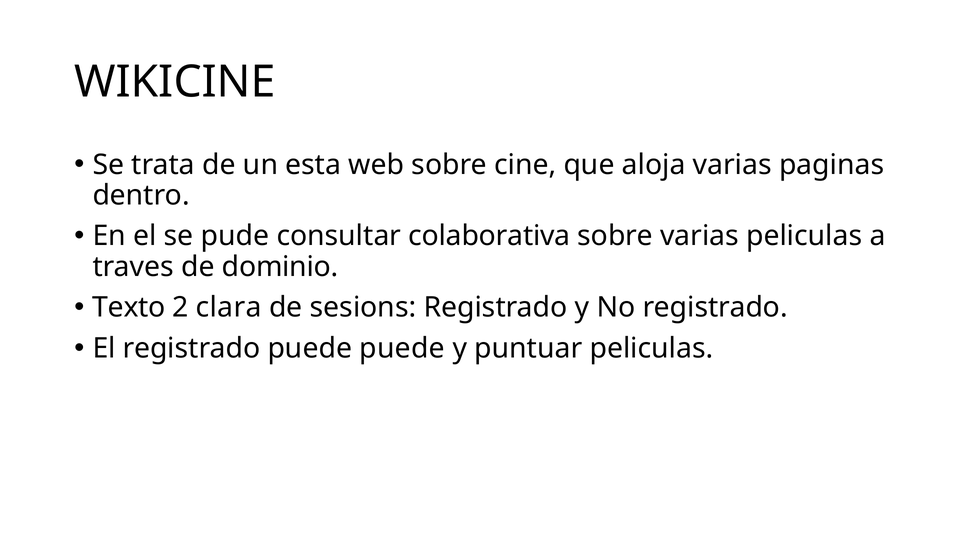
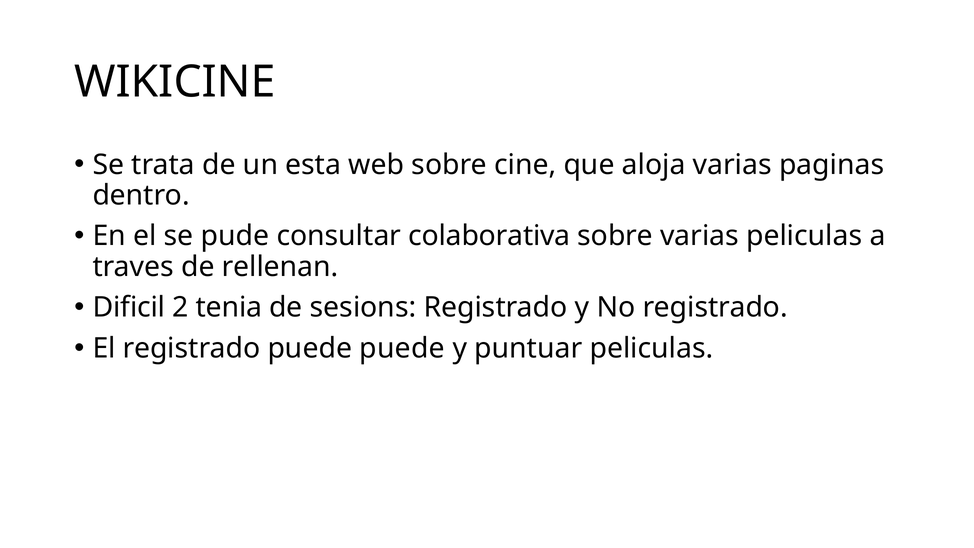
dominio: dominio -> rellenan
Texto: Texto -> Dificil
clara: clara -> tenia
